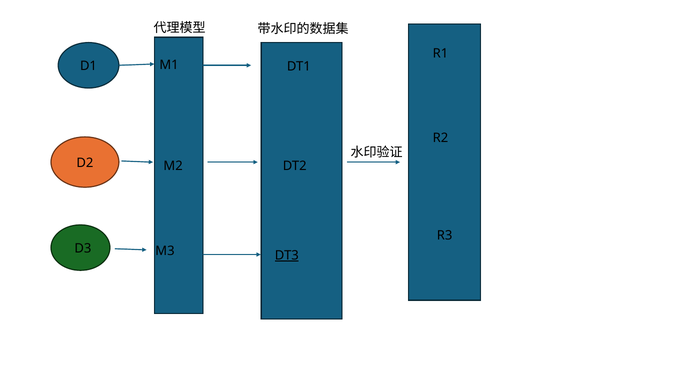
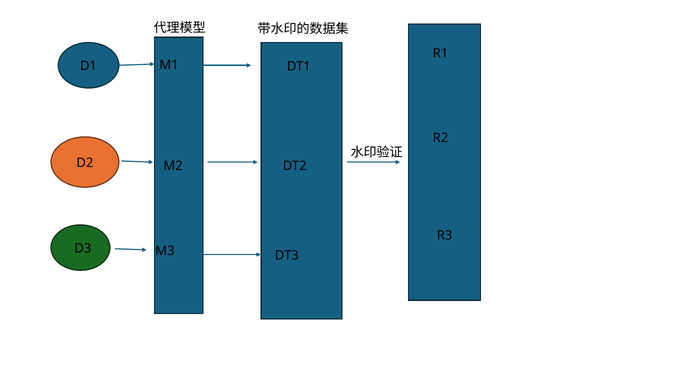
DT3 underline: present -> none
